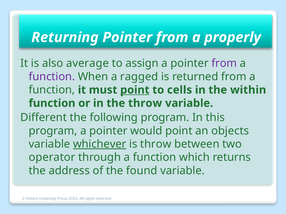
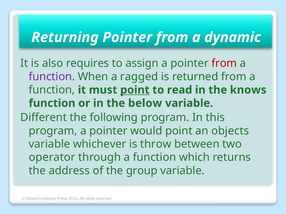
properly: properly -> dynamic
average: average -> requires
from at (224, 63) colour: purple -> red
cells: cells -> read
within: within -> knows
the throw: throw -> below
whichever underline: present -> none
found: found -> group
